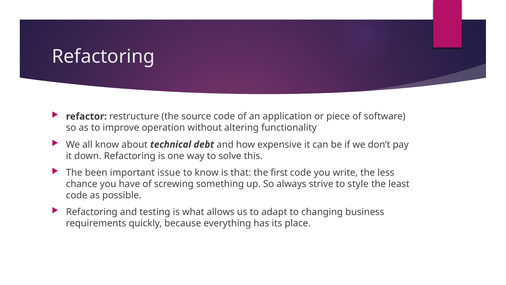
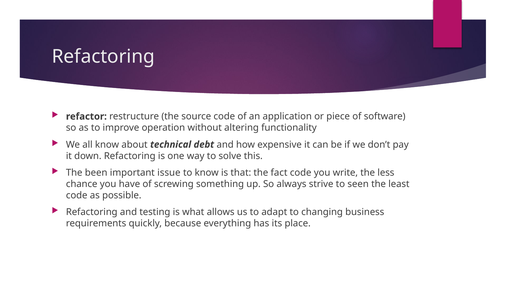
first: first -> fact
style: style -> seen
